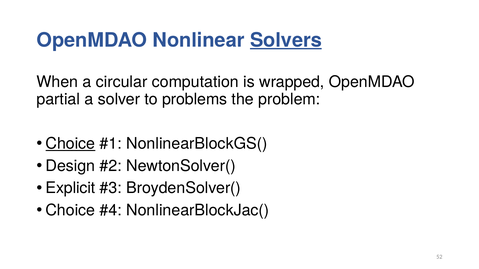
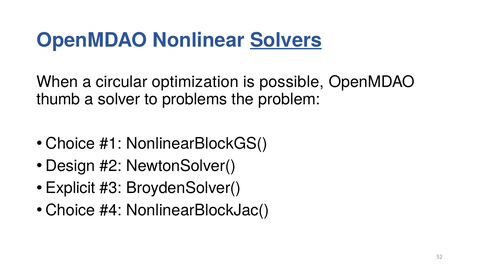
computation: computation -> optimization
wrapped: wrapped -> possible
partial: partial -> thumb
Choice at (70, 144) underline: present -> none
